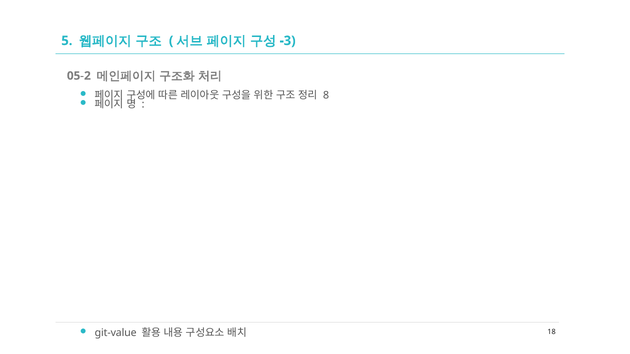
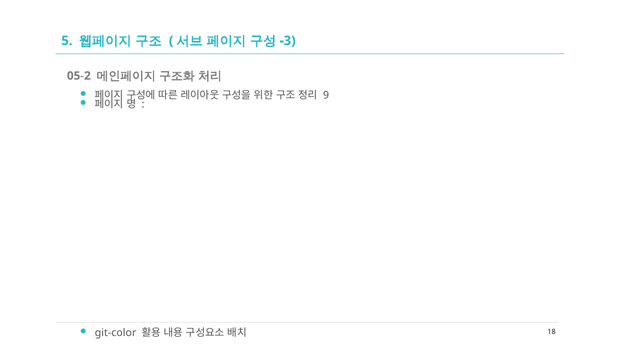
8: 8 -> 9
git-value: git-value -> git-color
